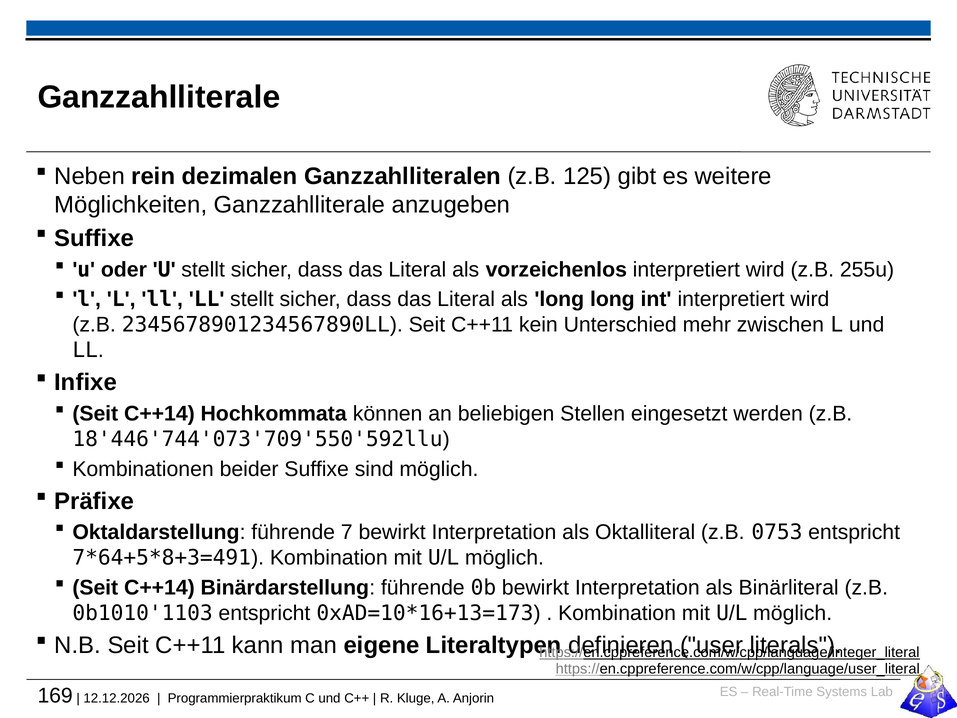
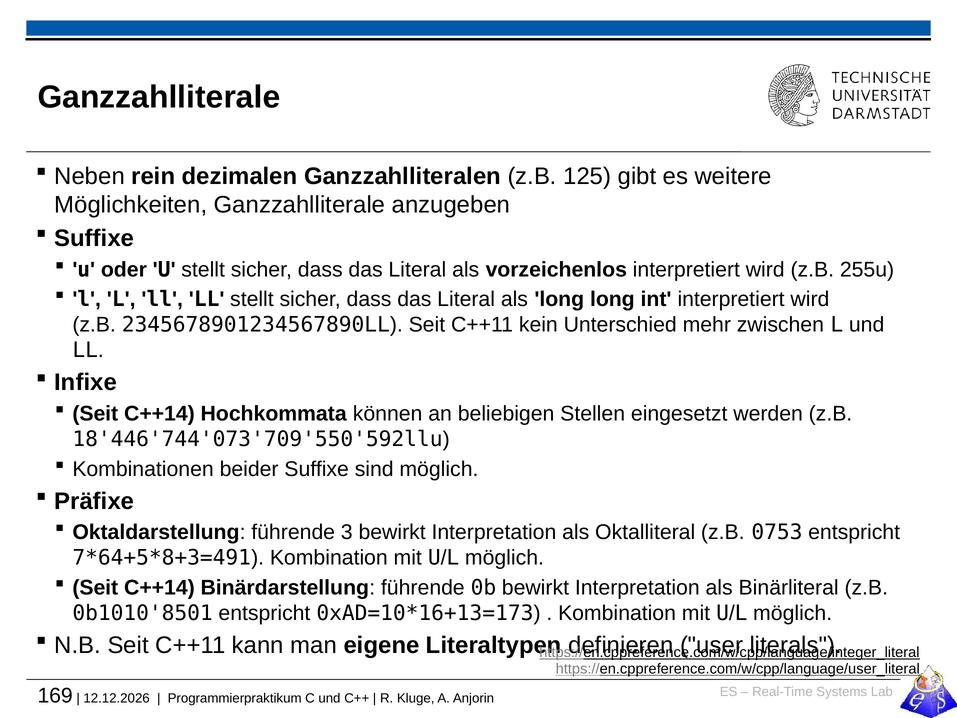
7: 7 -> 3
0b1010'1103: 0b1010'1103 -> 0b1010'8501
